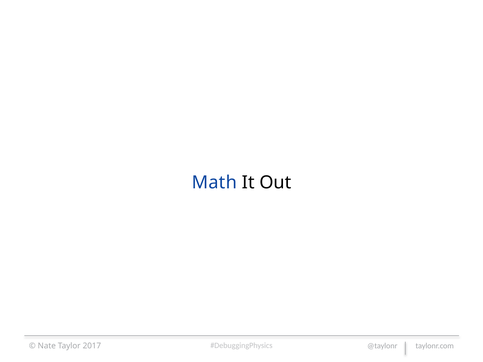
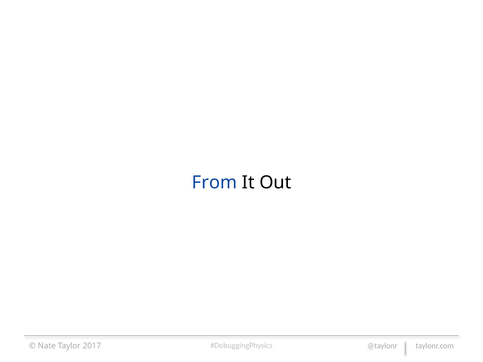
Math: Math -> From
